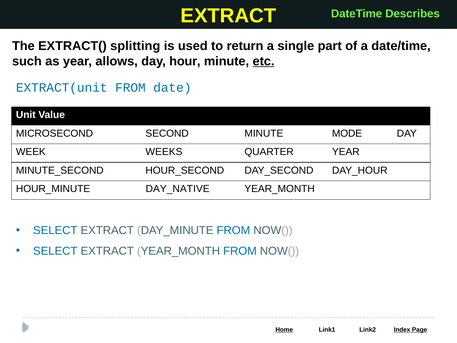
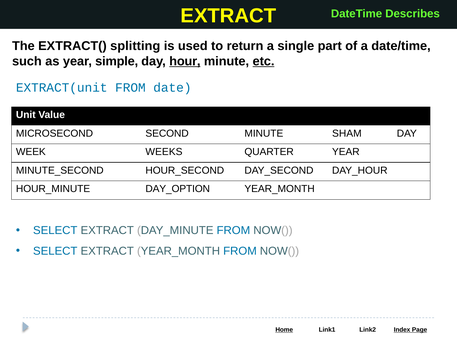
allows: allows -> simple
hour underline: none -> present
MODE: MODE -> SHAM
DAY_NATIVE: DAY_NATIVE -> DAY_OPTION
